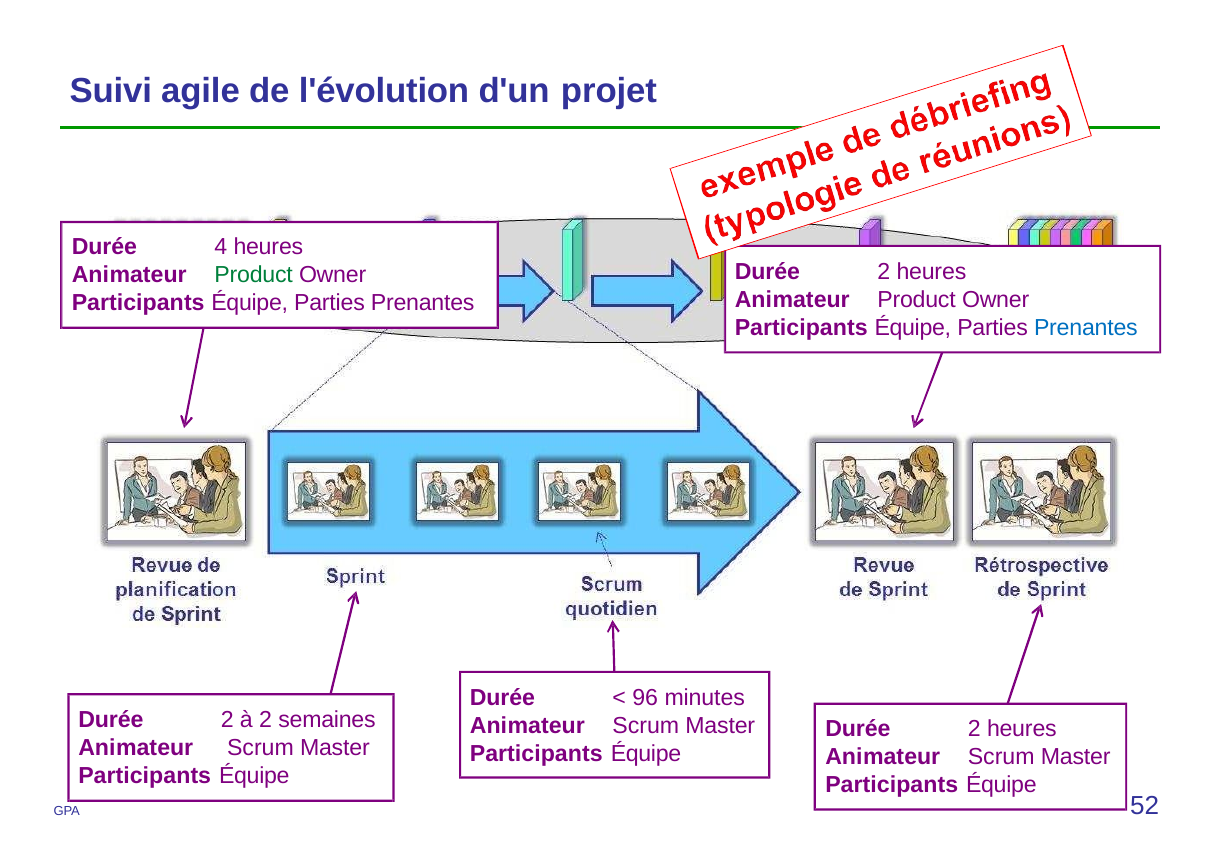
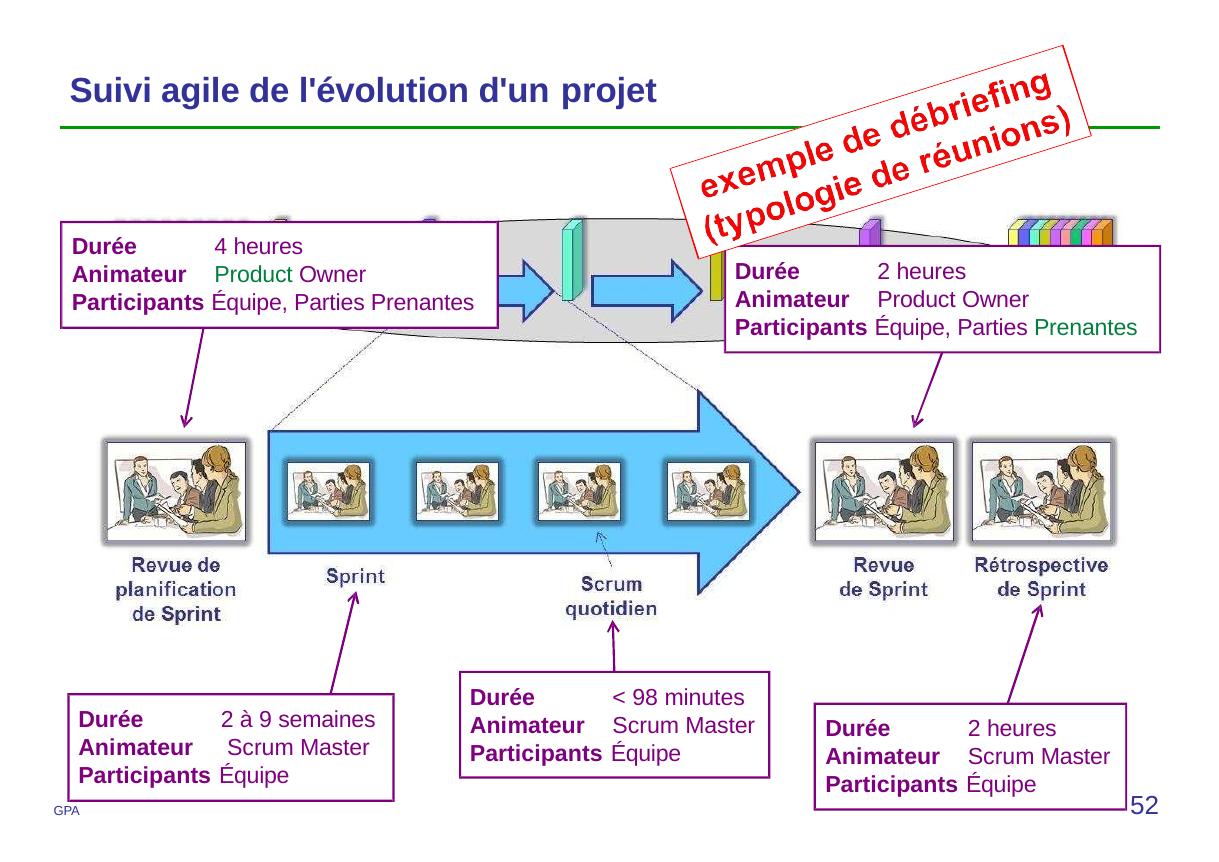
Prenantes at (1086, 327) colour: blue -> green
96: 96 -> 98
à 2: 2 -> 9
